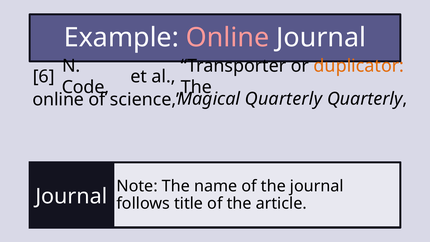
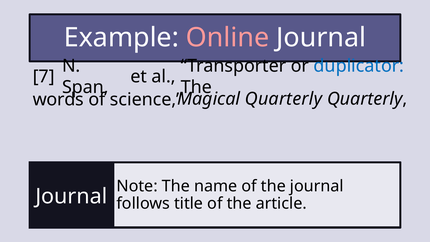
duplicator colour: orange -> blue
6: 6 -> 7
Code: Code -> Span
online at (58, 100): online -> words
